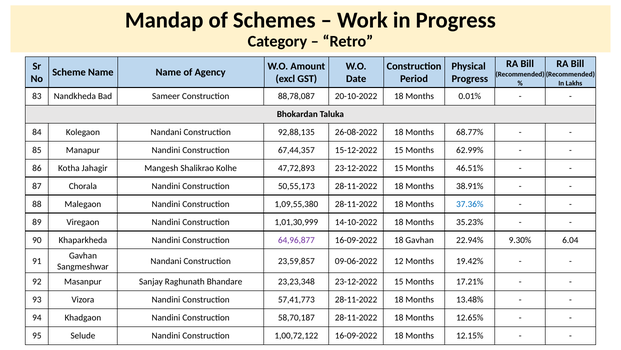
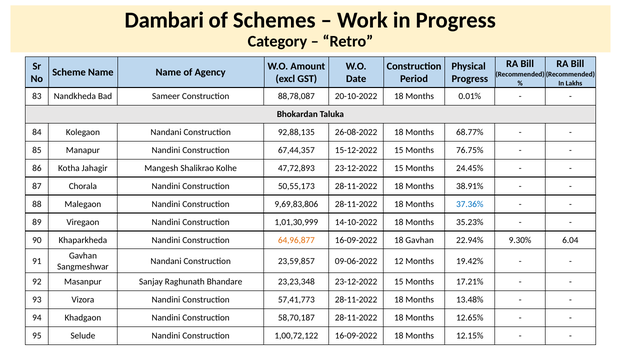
Mandap: Mandap -> Dambari
62.99%: 62.99% -> 76.75%
46.51%: 46.51% -> 24.45%
1,09,55,380: 1,09,55,380 -> 9,69,83,806
64,96,877 colour: purple -> orange
